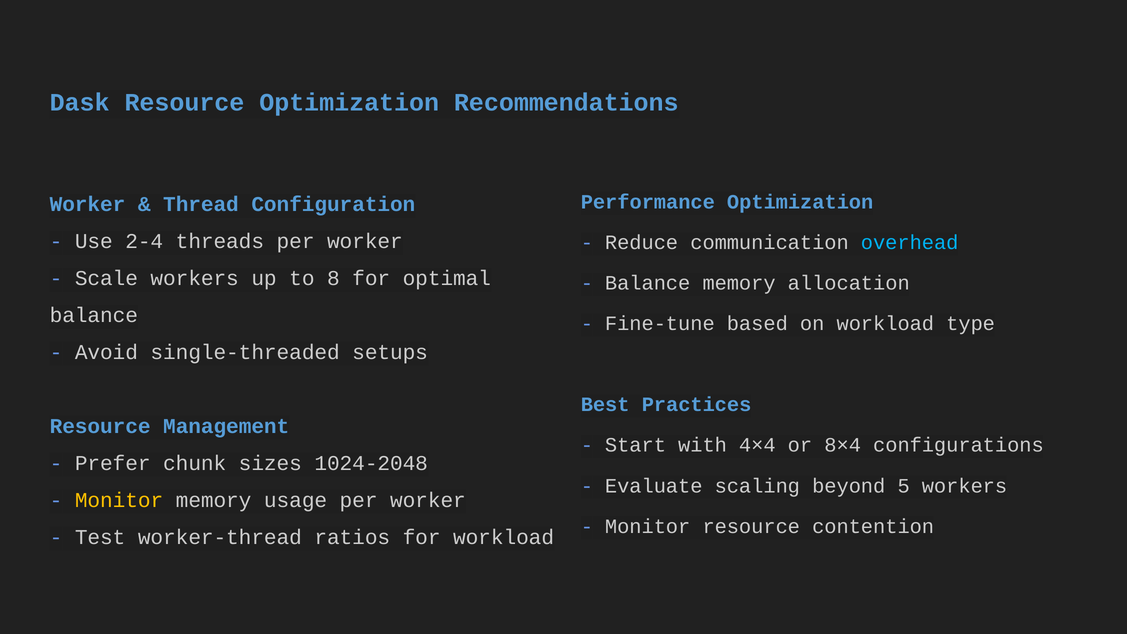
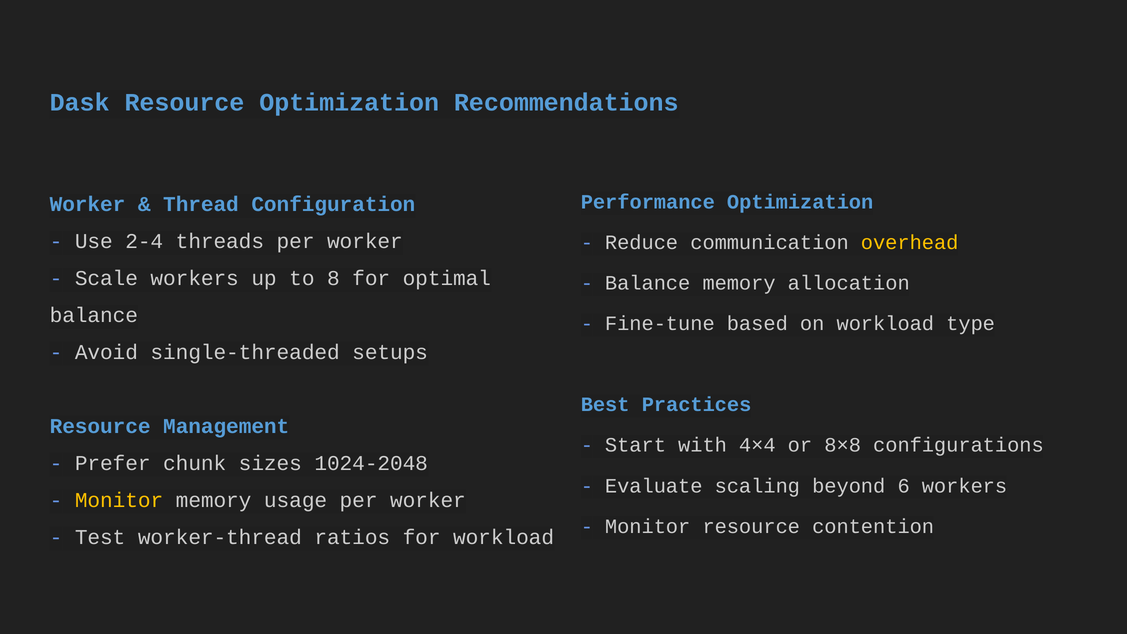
overhead colour: light blue -> yellow
8×4: 8×4 -> 8×8
5: 5 -> 6
